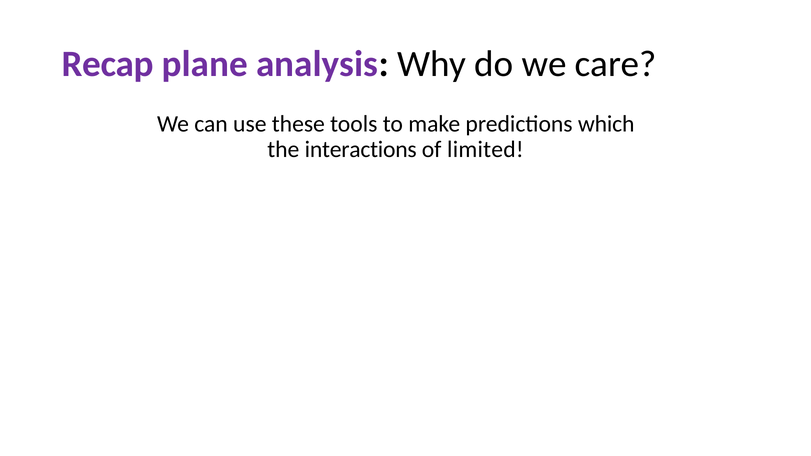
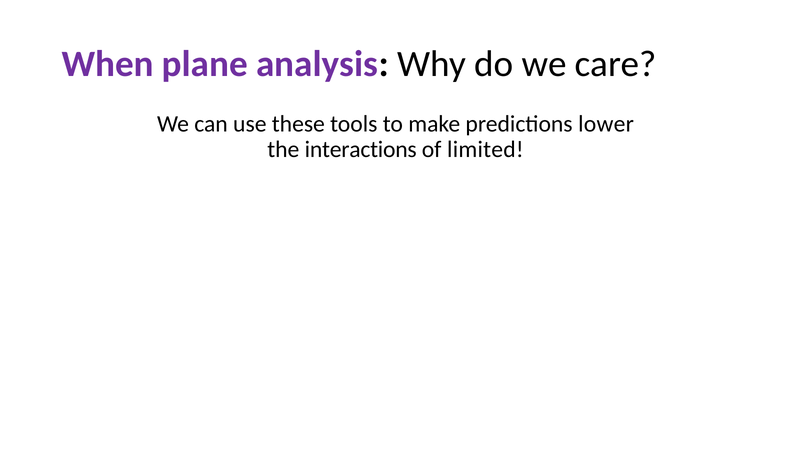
Recap: Recap -> When
which: which -> lower
